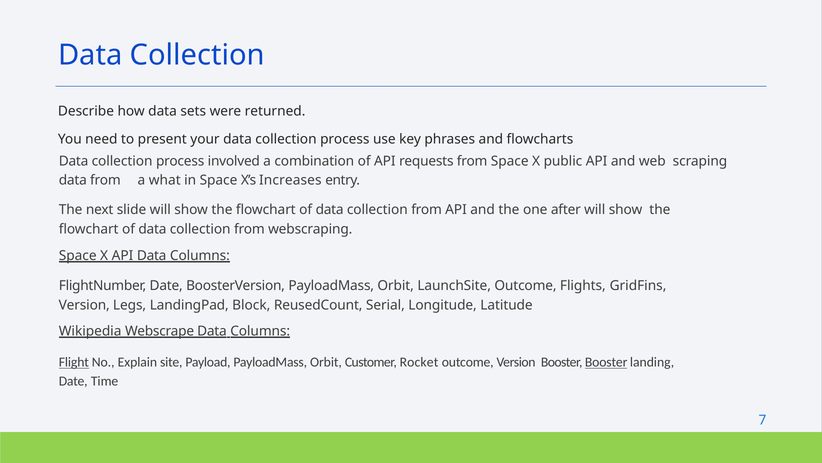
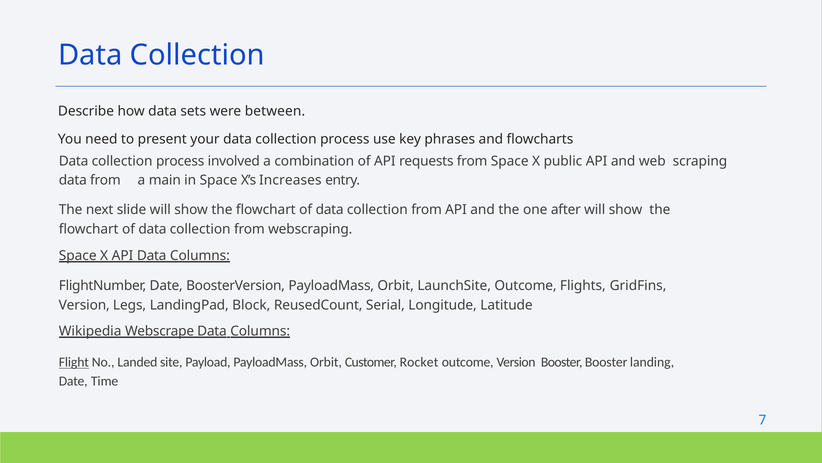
returned: returned -> between
what: what -> main
Explain: Explain -> Landed
Booster at (606, 362) underline: present -> none
